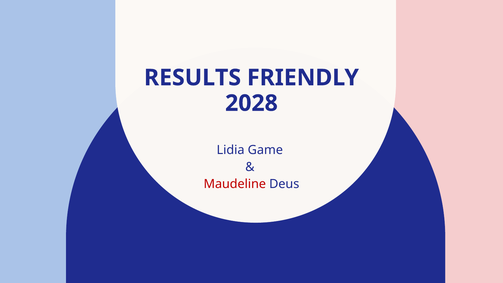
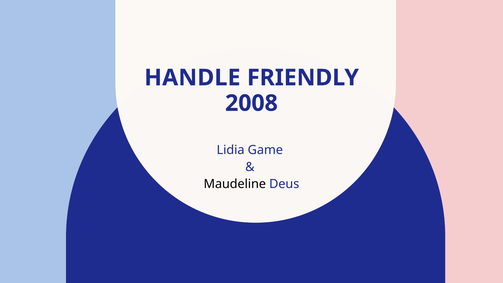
RESULTS: RESULTS -> HANDLE
2028: 2028 -> 2008
Maudeline colour: red -> black
